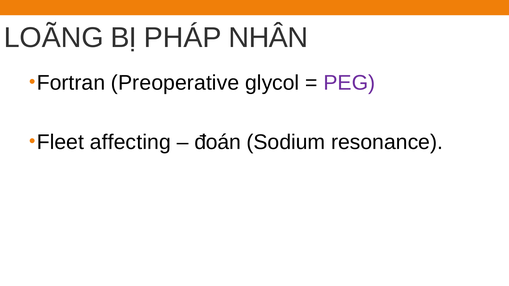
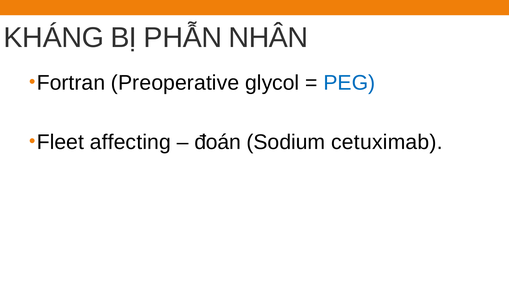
LOÃNG: LOÃNG -> KHÁNG
PHÁP: PHÁP -> PHẪN
PEG colour: purple -> blue
resonance: resonance -> cetuximab
